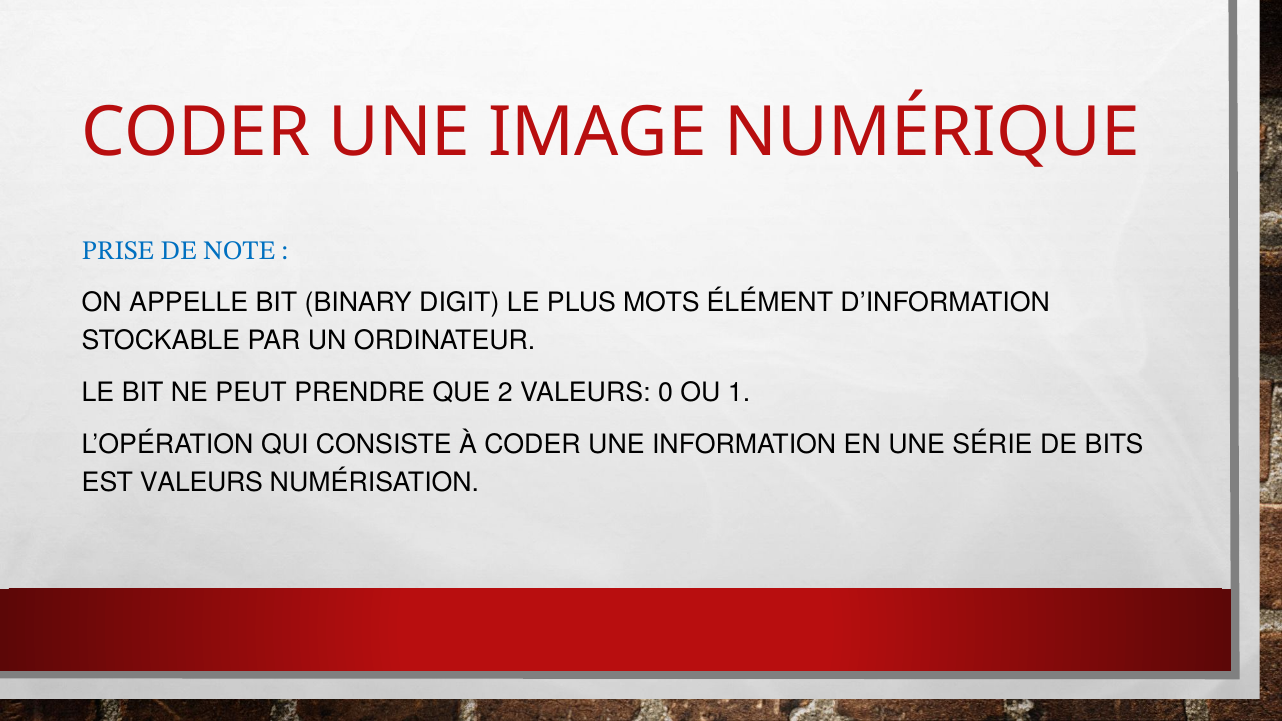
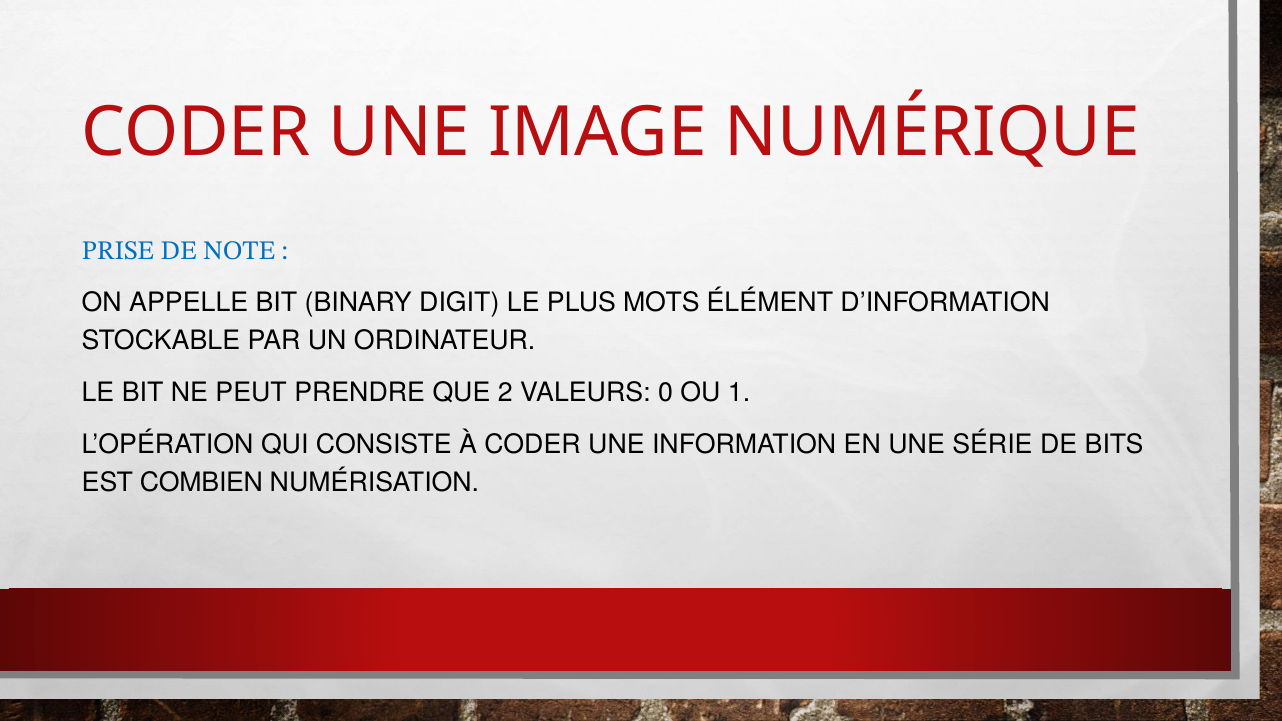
EST VALEURS: VALEURS -> COMBIEN
